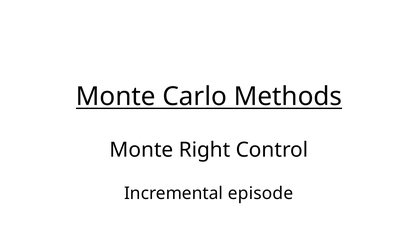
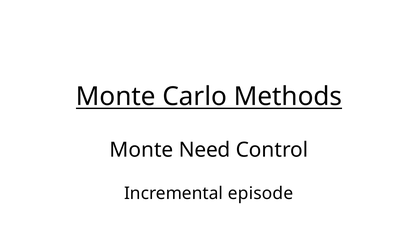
Right: Right -> Need
